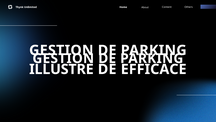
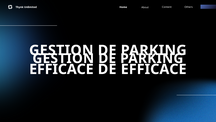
ILLUSTRE at (61, 69): ILLUSTRE -> EFFICACE
